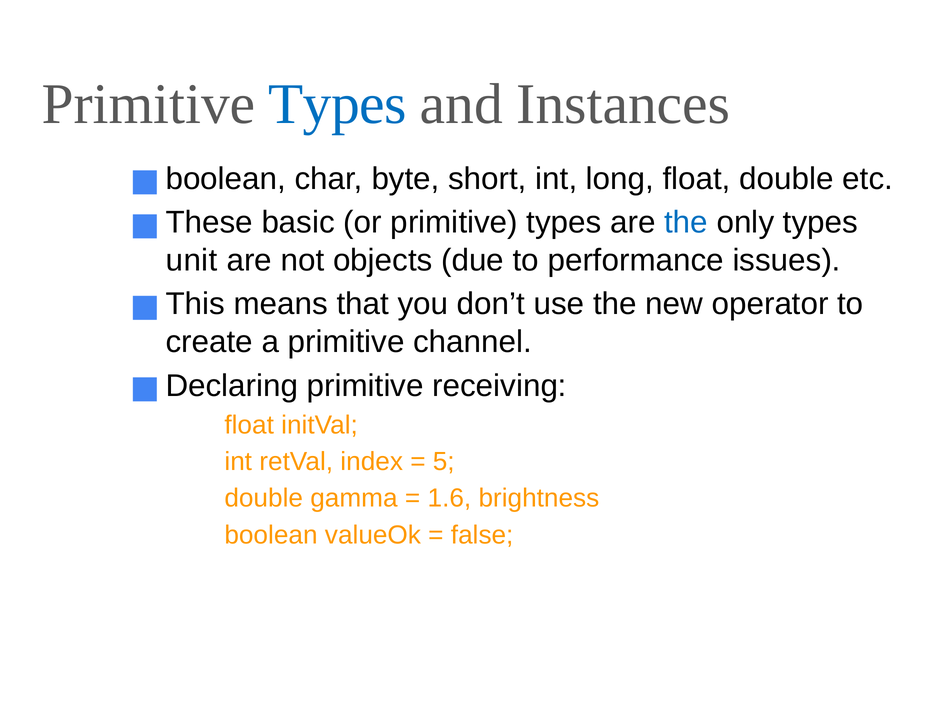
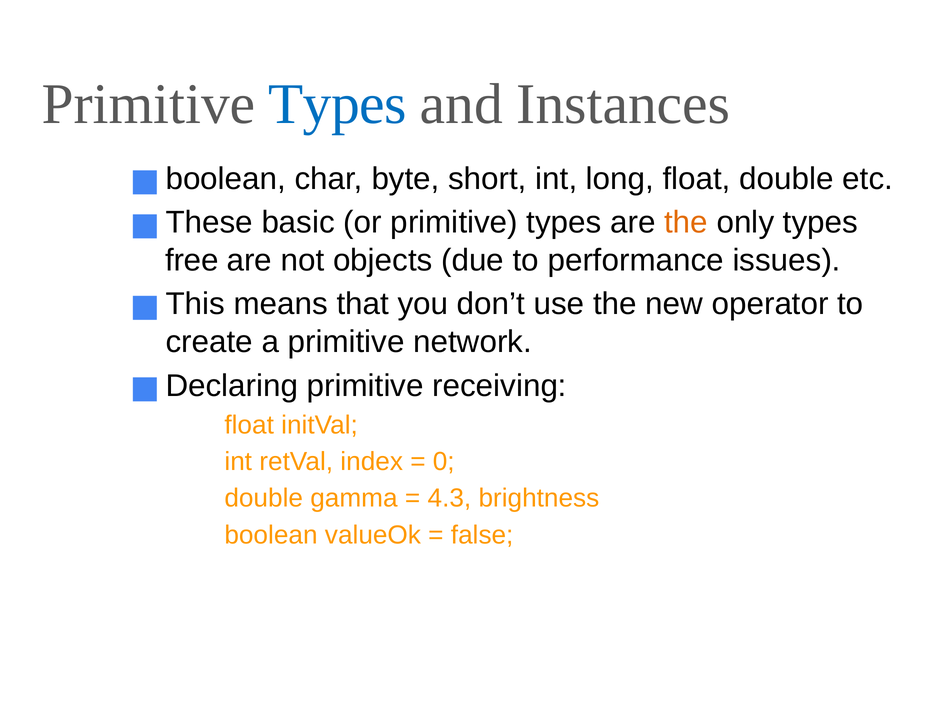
the at (686, 223) colour: blue -> orange
unit: unit -> free
channel: channel -> network
5: 5 -> 0
1.6: 1.6 -> 4.3
